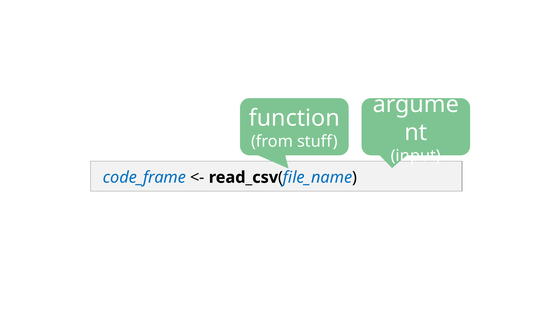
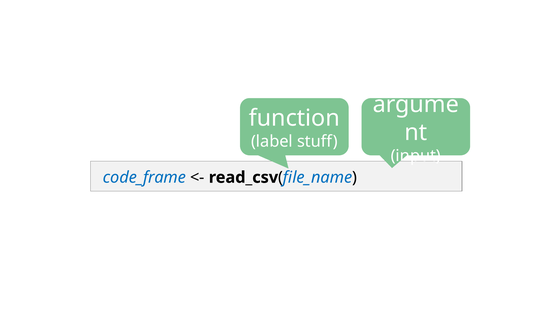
from: from -> label
